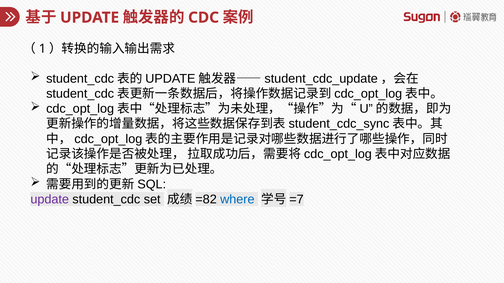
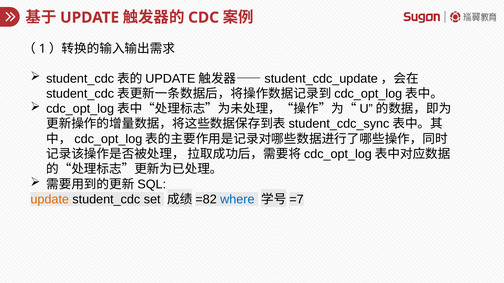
update at (50, 200) colour: purple -> orange
